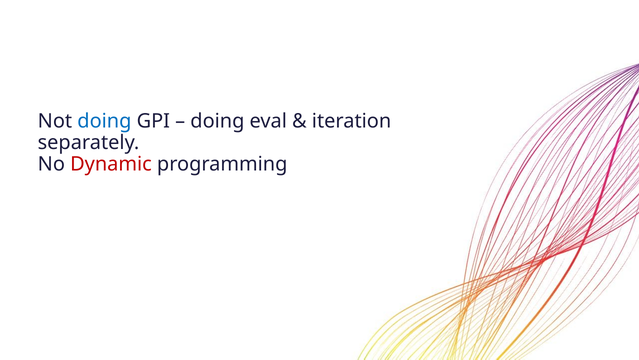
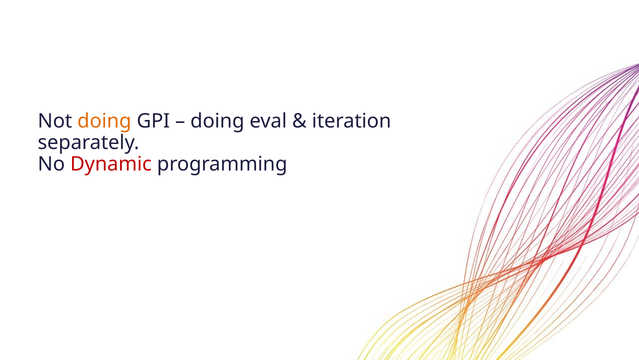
doing at (104, 121) colour: blue -> orange
